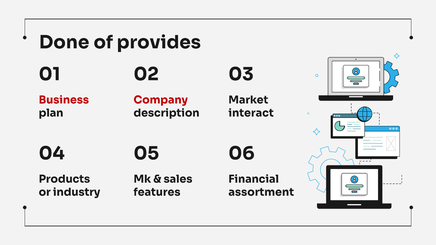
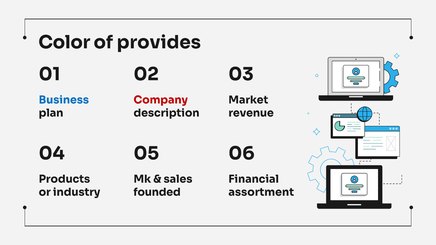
Done: Done -> Color
Business colour: red -> blue
interact: interact -> revenue
features: features -> founded
